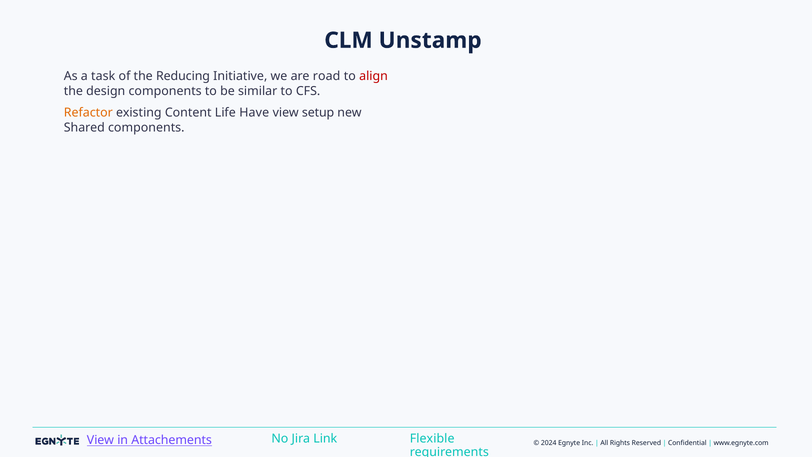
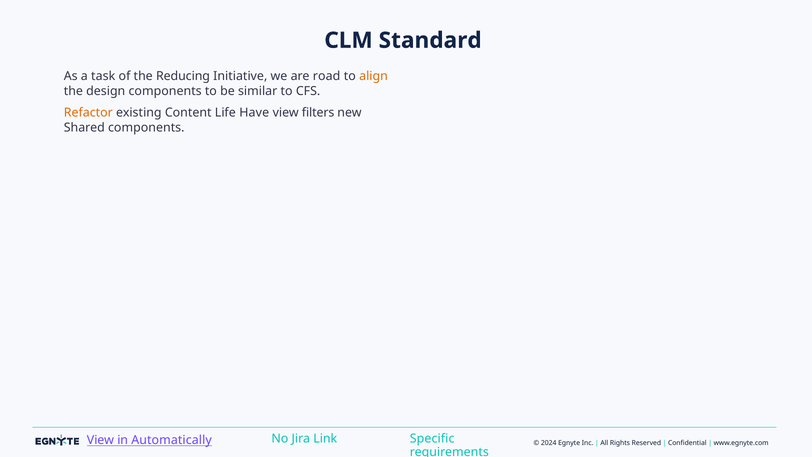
Unstamp: Unstamp -> Standard
align colour: red -> orange
setup: setup -> filters
Attachements: Attachements -> Automatically
Flexible: Flexible -> Specific
